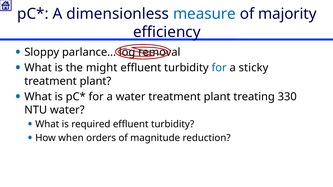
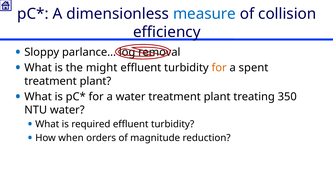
majority: majority -> collision
for at (219, 68) colour: blue -> orange
sticky: sticky -> spent
330: 330 -> 350
